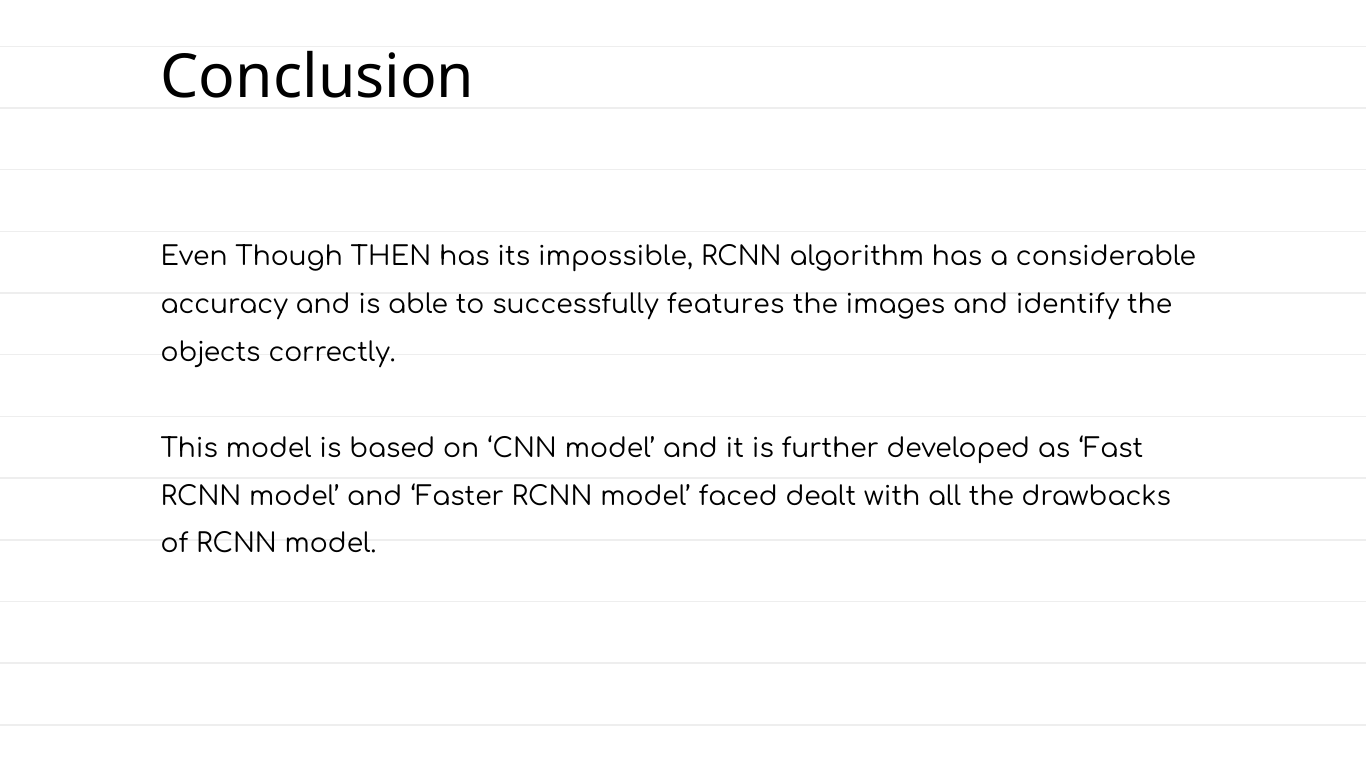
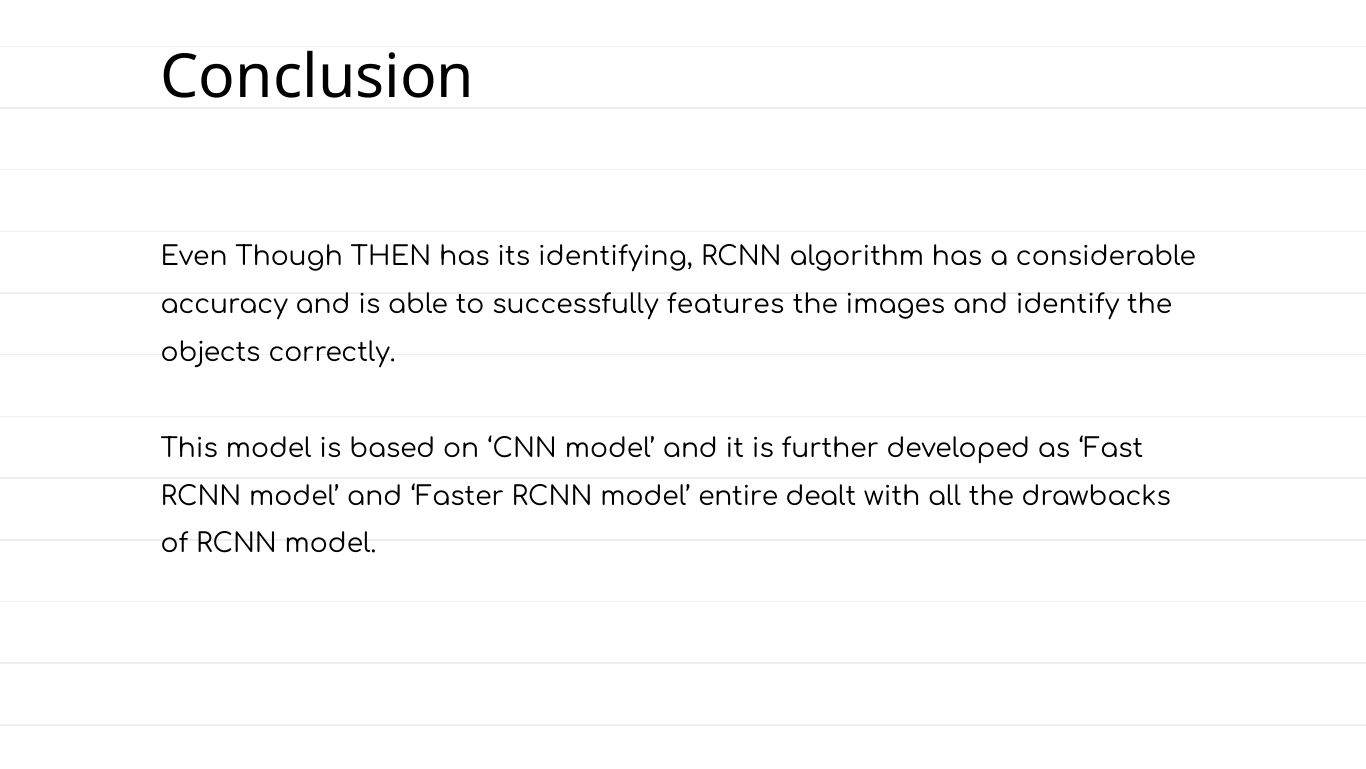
impossible: impossible -> identifying
faced: faced -> entire
